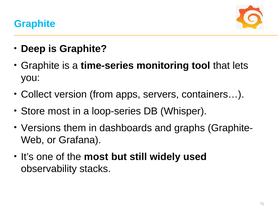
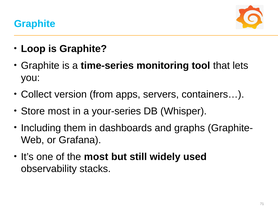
Deep: Deep -> Loop
loop-series: loop-series -> your-series
Versions: Versions -> Including
